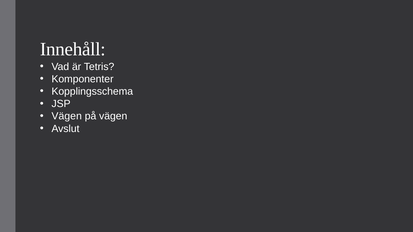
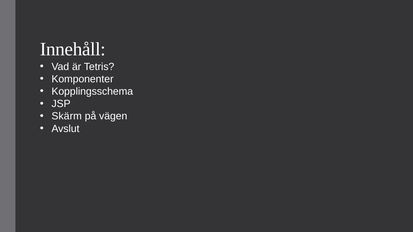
Vägen at (67, 116): Vägen -> Skärm
